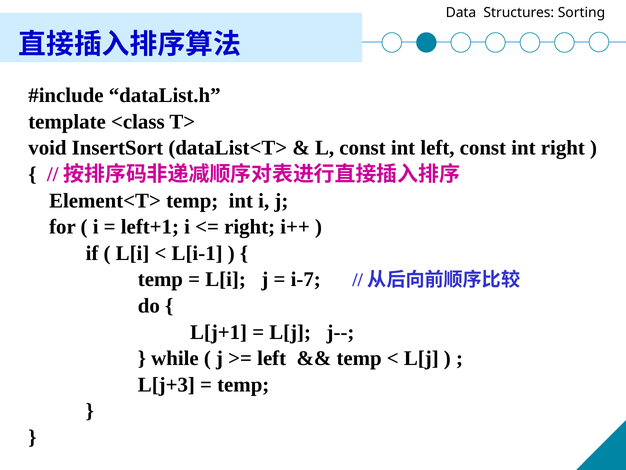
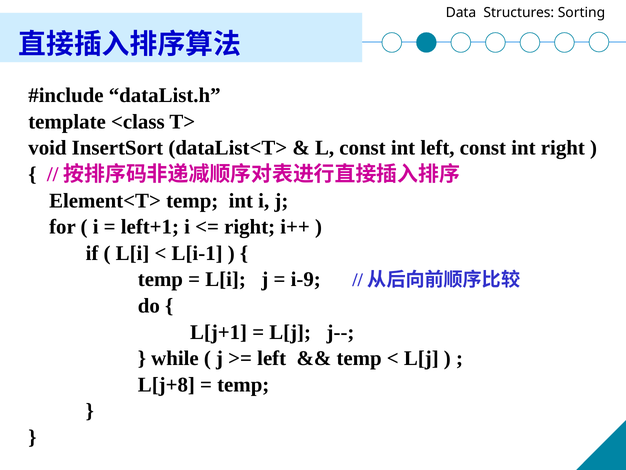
i-7: i-7 -> i-9
L[j+3: L[j+3 -> L[j+8
